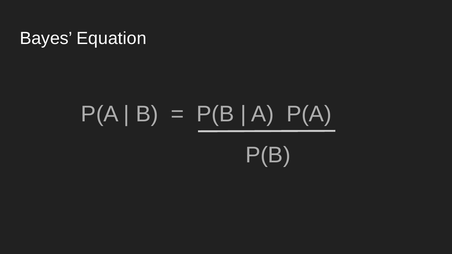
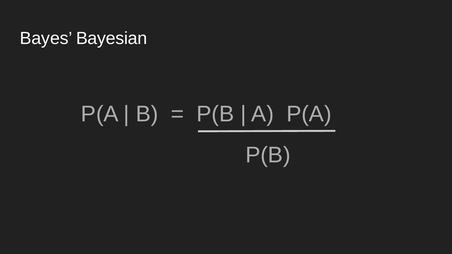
Equation: Equation -> Bayesian
